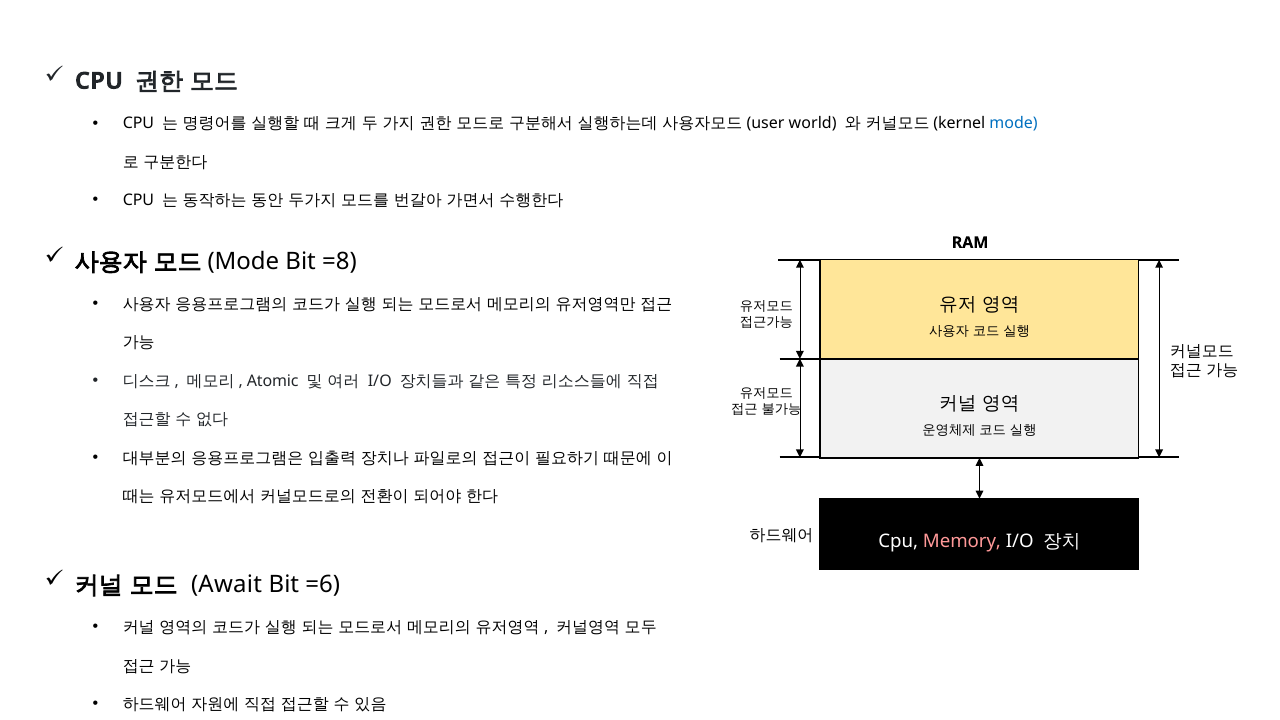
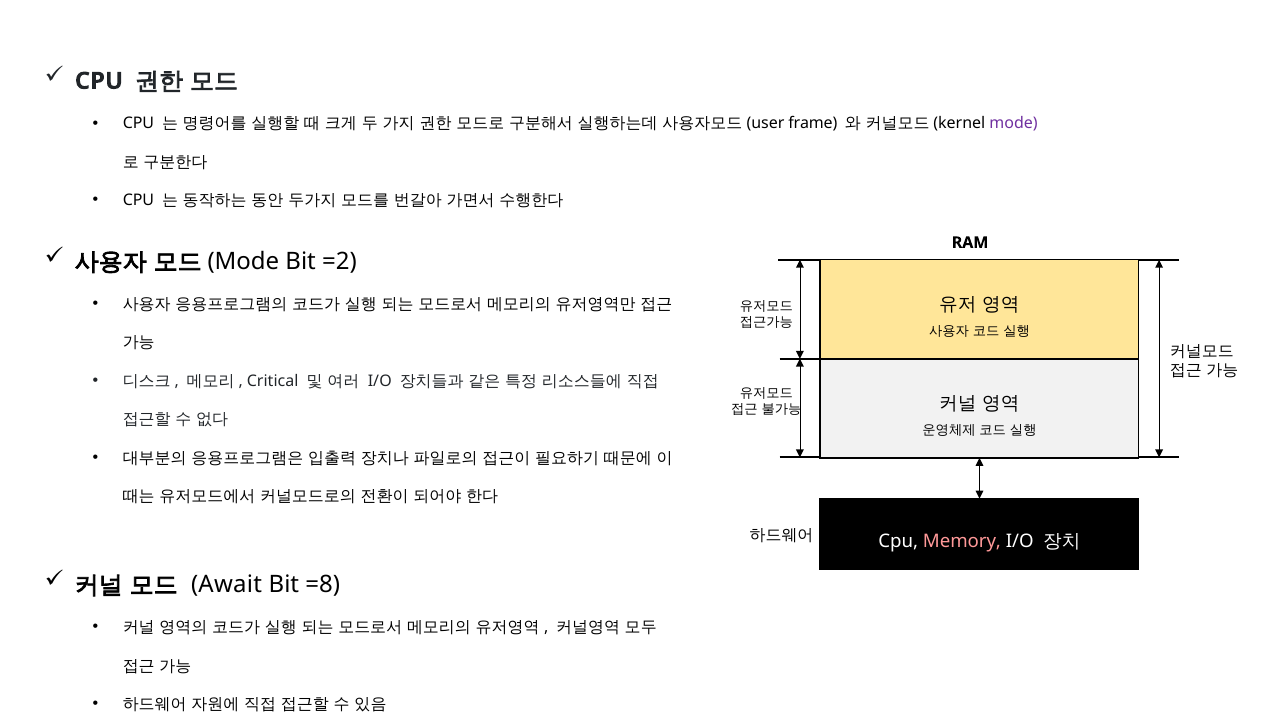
world: world -> frame
mode colour: blue -> purple
=8: =8 -> =2
Atomic: Atomic -> Critical
=6: =6 -> =8
